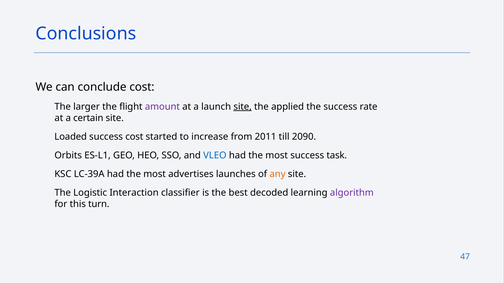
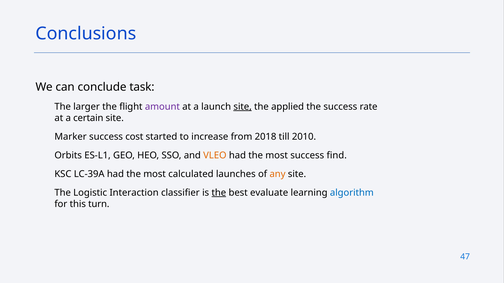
conclude cost: cost -> task
Loaded: Loaded -> Marker
2011: 2011 -> 2018
2090: 2090 -> 2010
VLEO colour: blue -> orange
task: task -> find
advertises: advertises -> calculated
the at (219, 193) underline: none -> present
decoded: decoded -> evaluate
algorithm colour: purple -> blue
